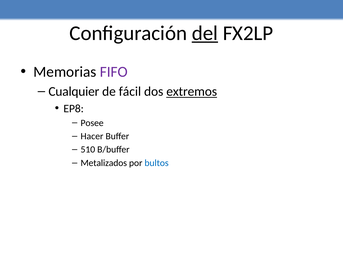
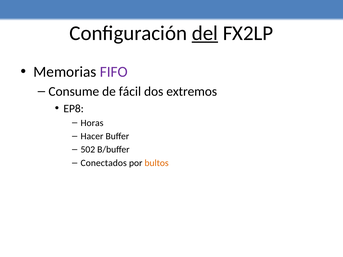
Cualquier: Cualquier -> Consume
extremos underline: present -> none
Posee: Posee -> Horas
510: 510 -> 502
Metalizados: Metalizados -> Conectados
bultos colour: blue -> orange
